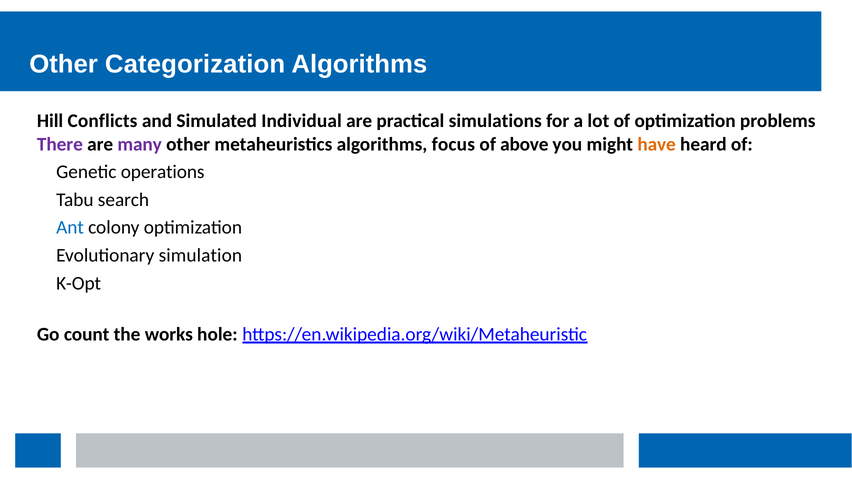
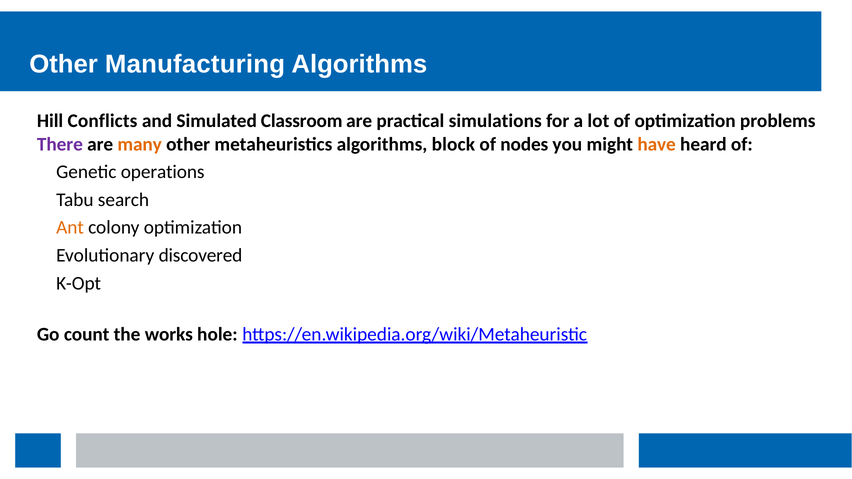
Categorization: Categorization -> Manufacturing
Individual: Individual -> Classroom
many colour: purple -> orange
focus: focus -> block
above: above -> nodes
Ant colour: blue -> orange
simulation: simulation -> discovered
